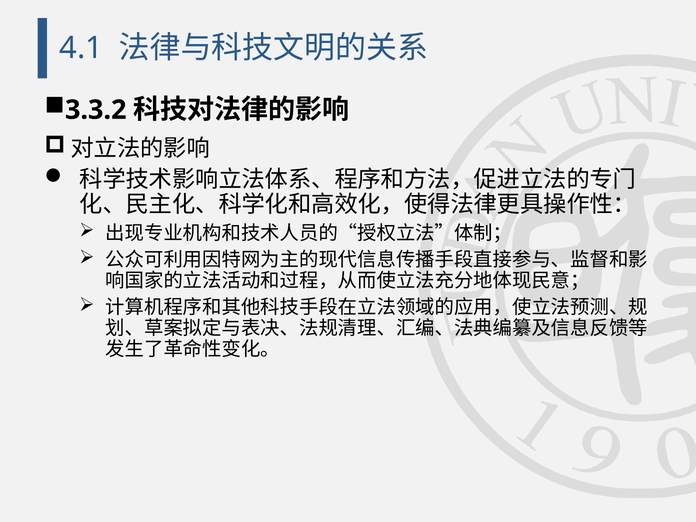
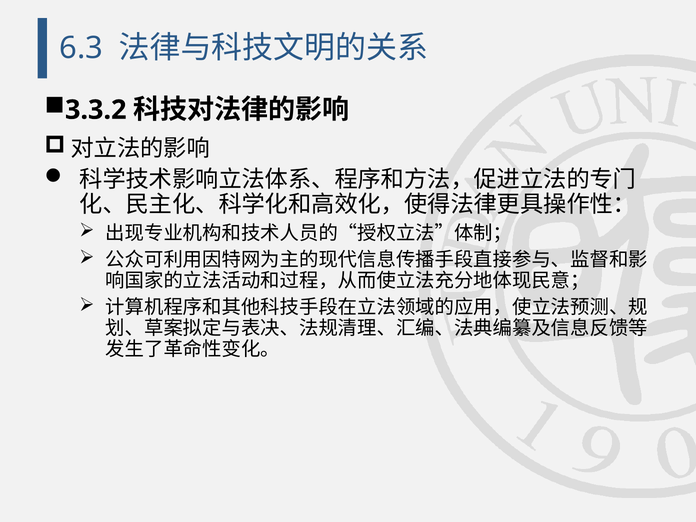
4.1: 4.1 -> 6.3
